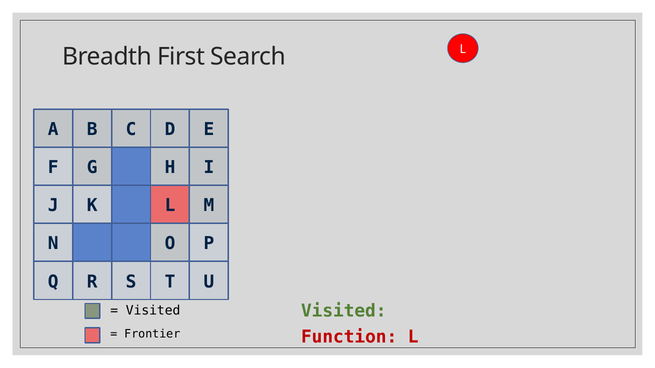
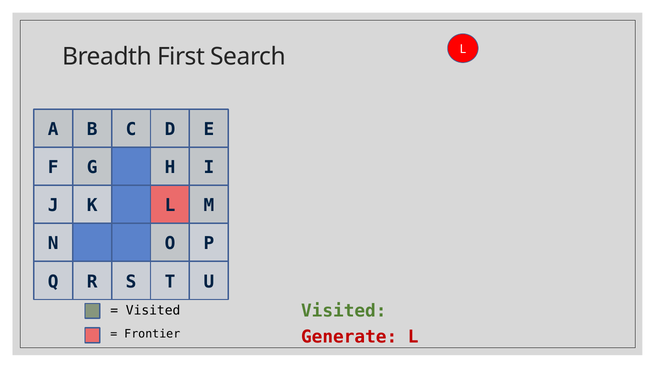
Function: Function -> Generate
